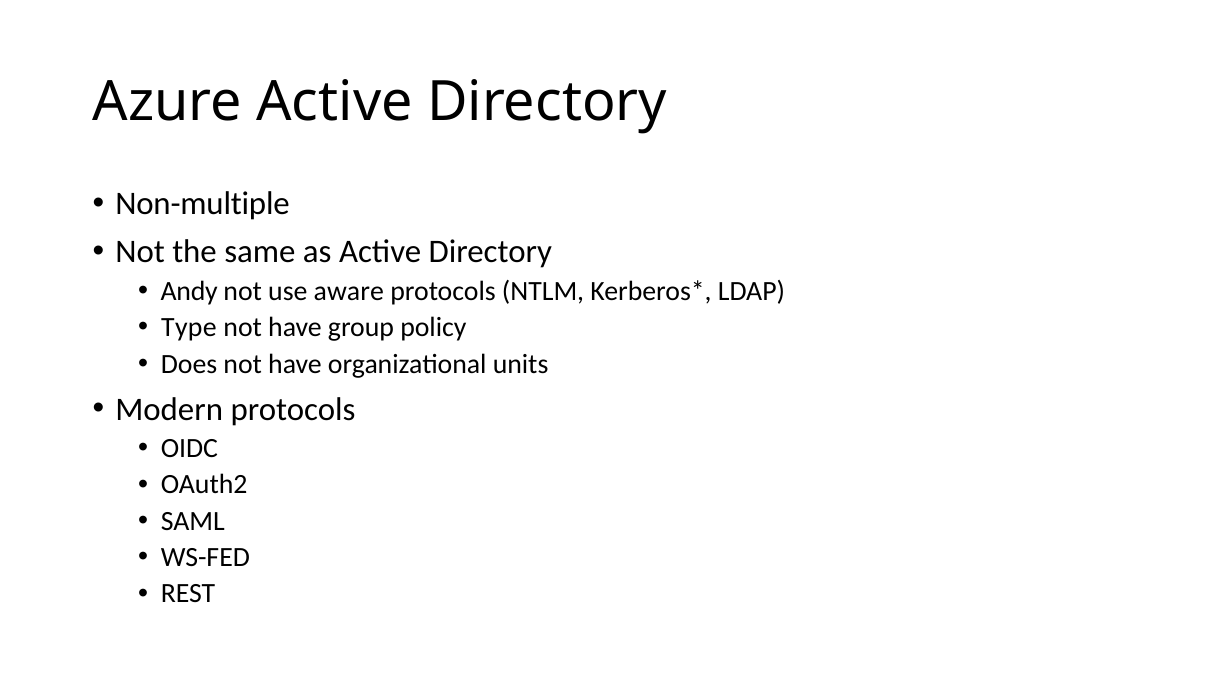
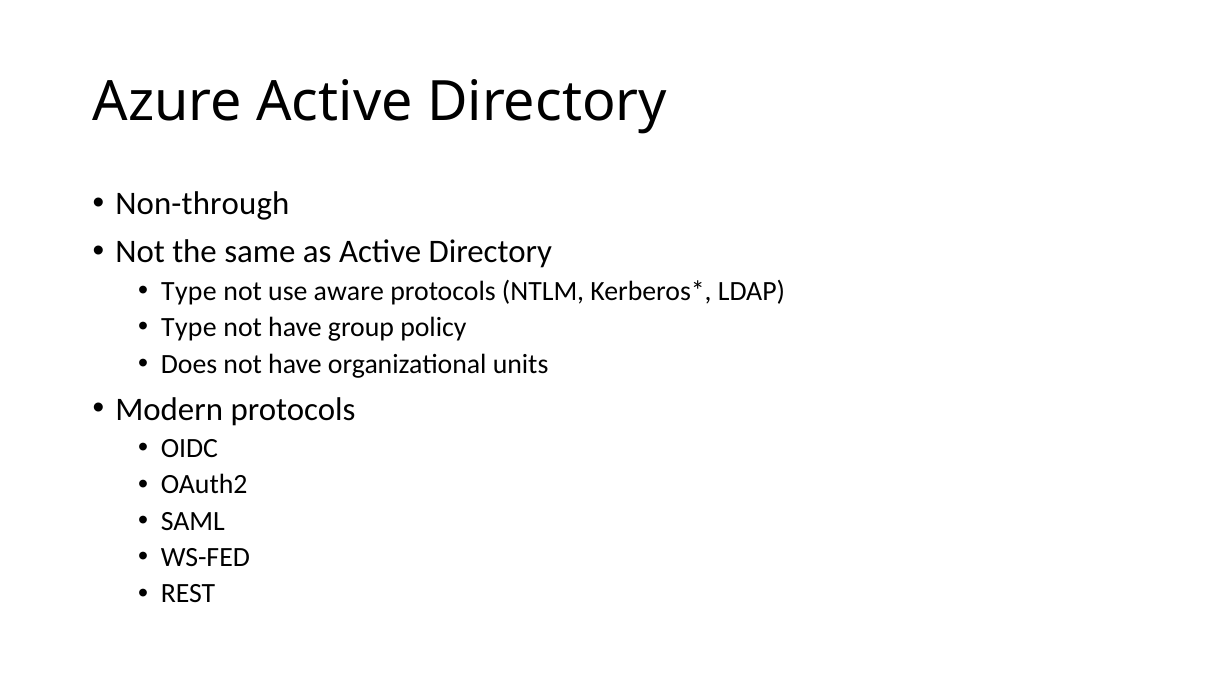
Non-multiple: Non-multiple -> Non-through
Andy at (189, 291): Andy -> Type
